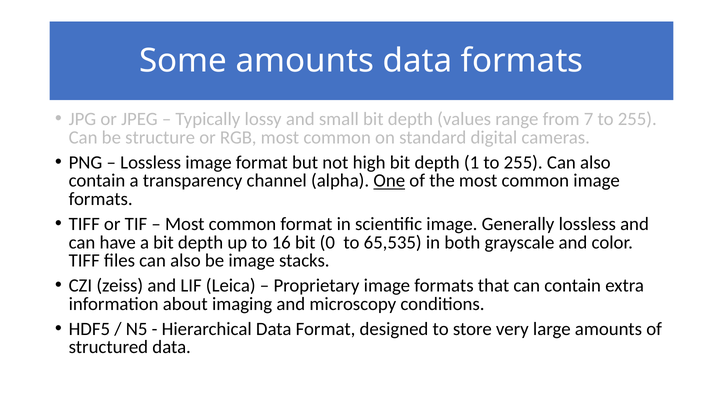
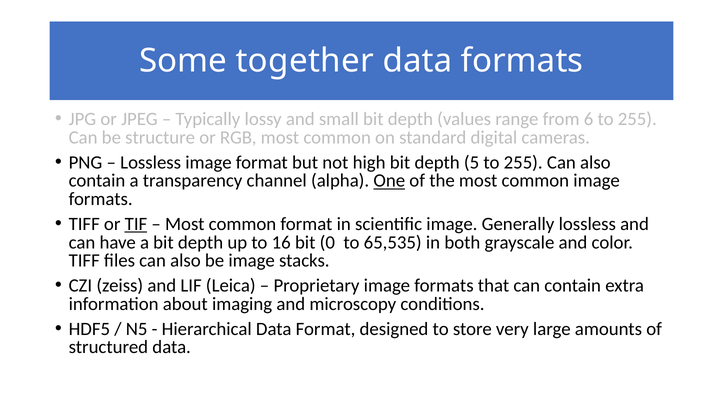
Some amounts: amounts -> together
7: 7 -> 6
1: 1 -> 5
TIF underline: none -> present
